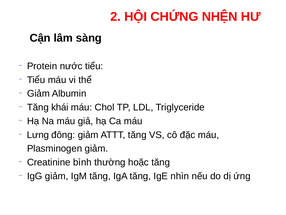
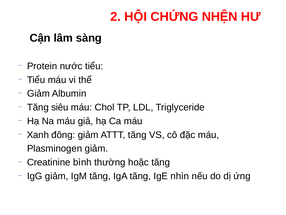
khái: khái -> siêu
Lưng: Lưng -> Xanh
